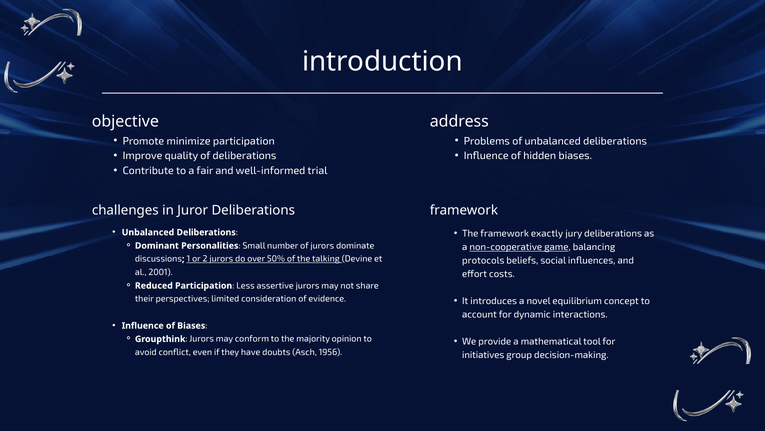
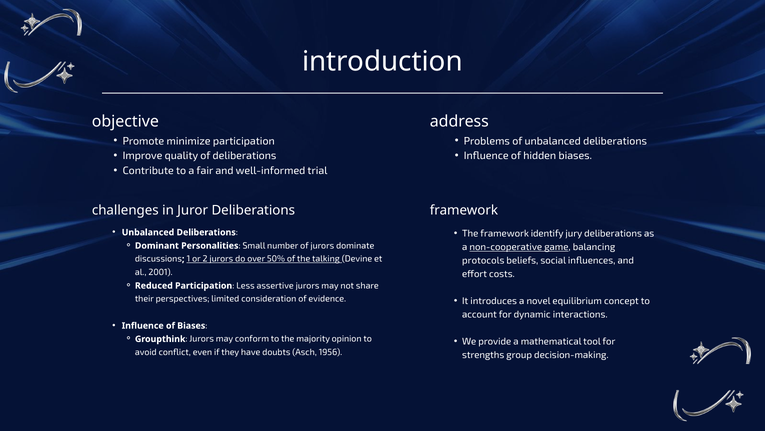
exactly: exactly -> identify
initiatives: initiatives -> strengths
